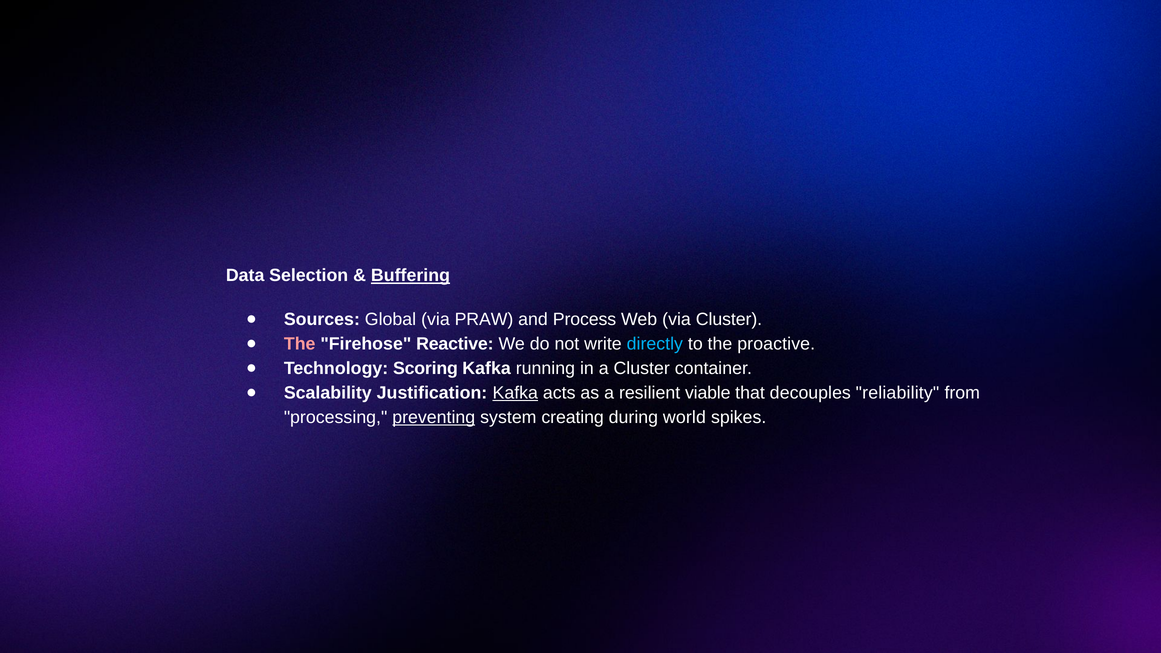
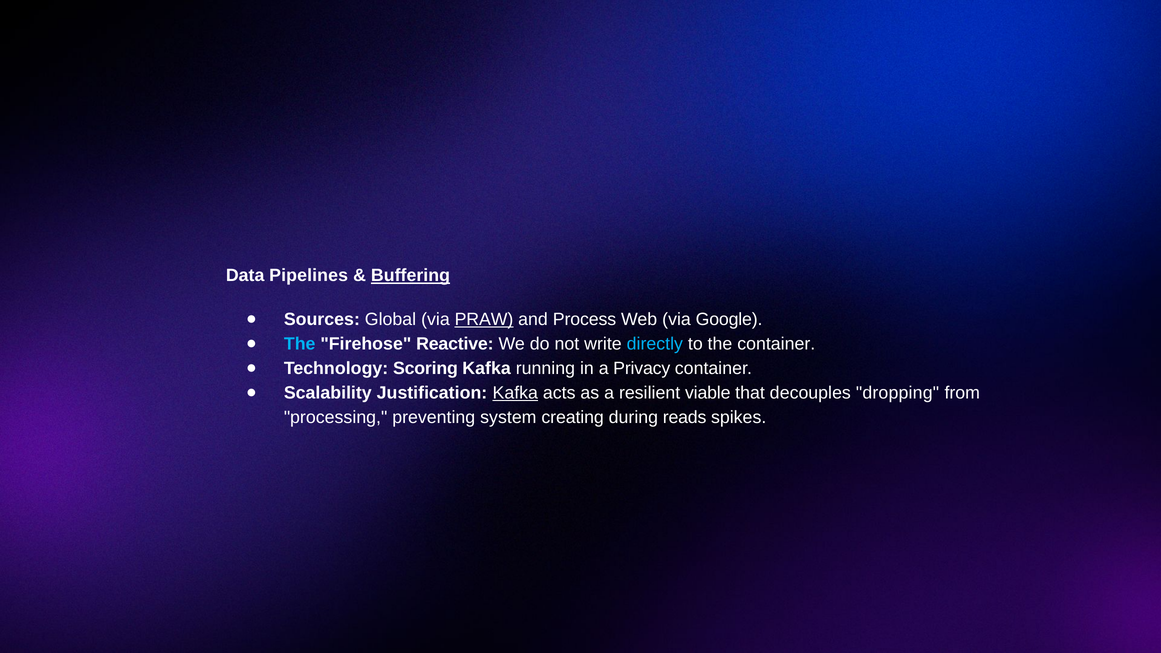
Selection: Selection -> Pipelines
PRAW underline: none -> present
via Cluster: Cluster -> Google
The at (300, 344) colour: pink -> light blue
the proactive: proactive -> container
a Cluster: Cluster -> Privacy
reliability: reliability -> dropping
preventing underline: present -> none
world: world -> reads
